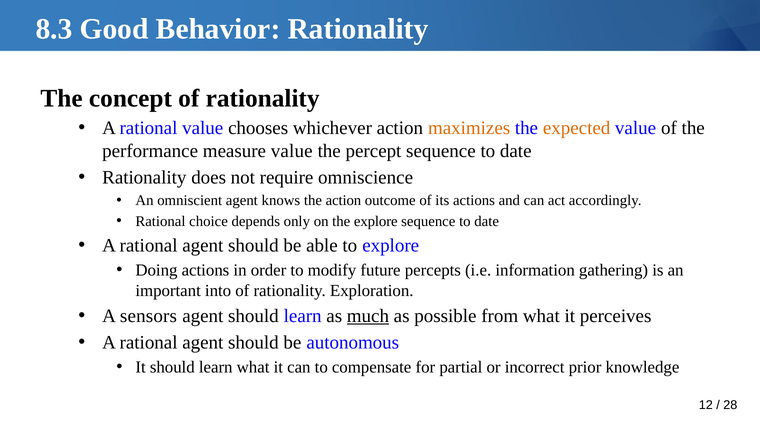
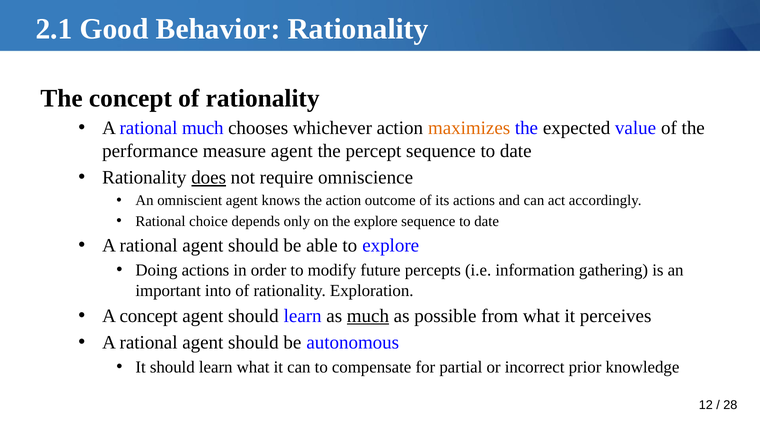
8.3: 8.3 -> 2.1
rational value: value -> much
expected colour: orange -> black
measure value: value -> agent
does underline: none -> present
A sensors: sensors -> concept
